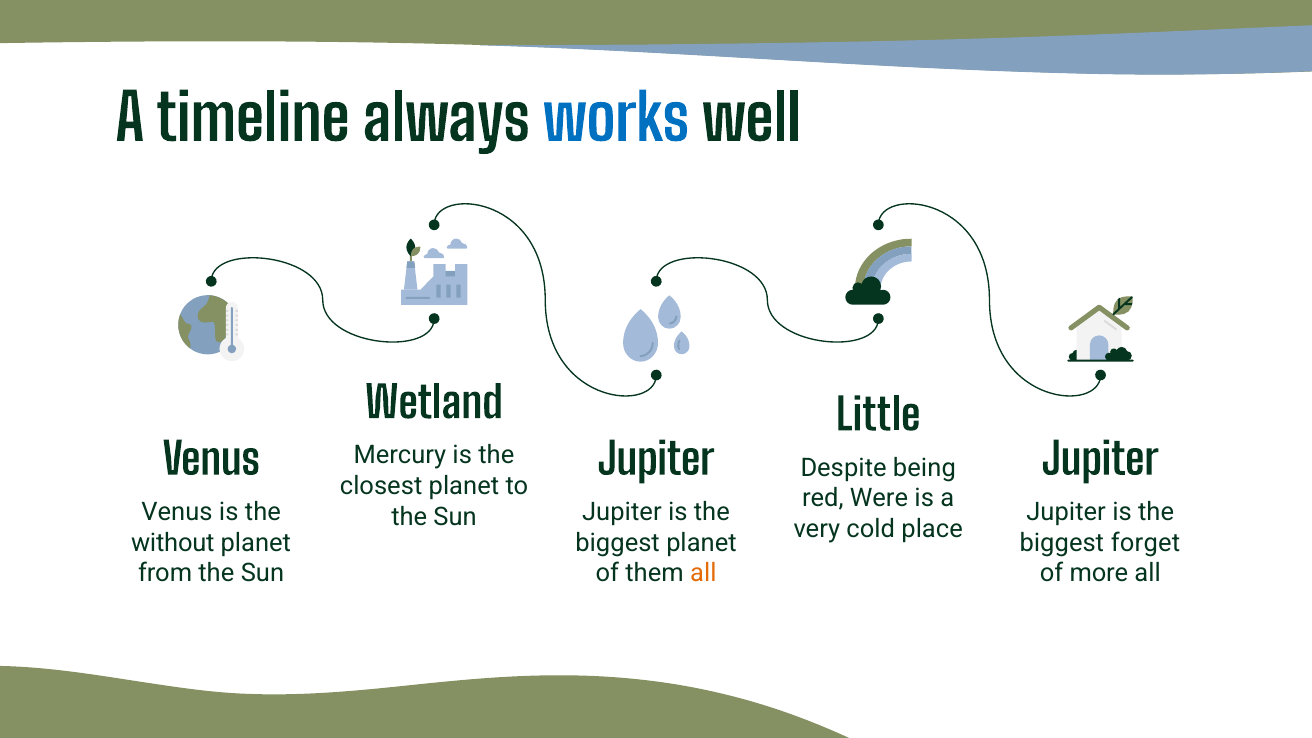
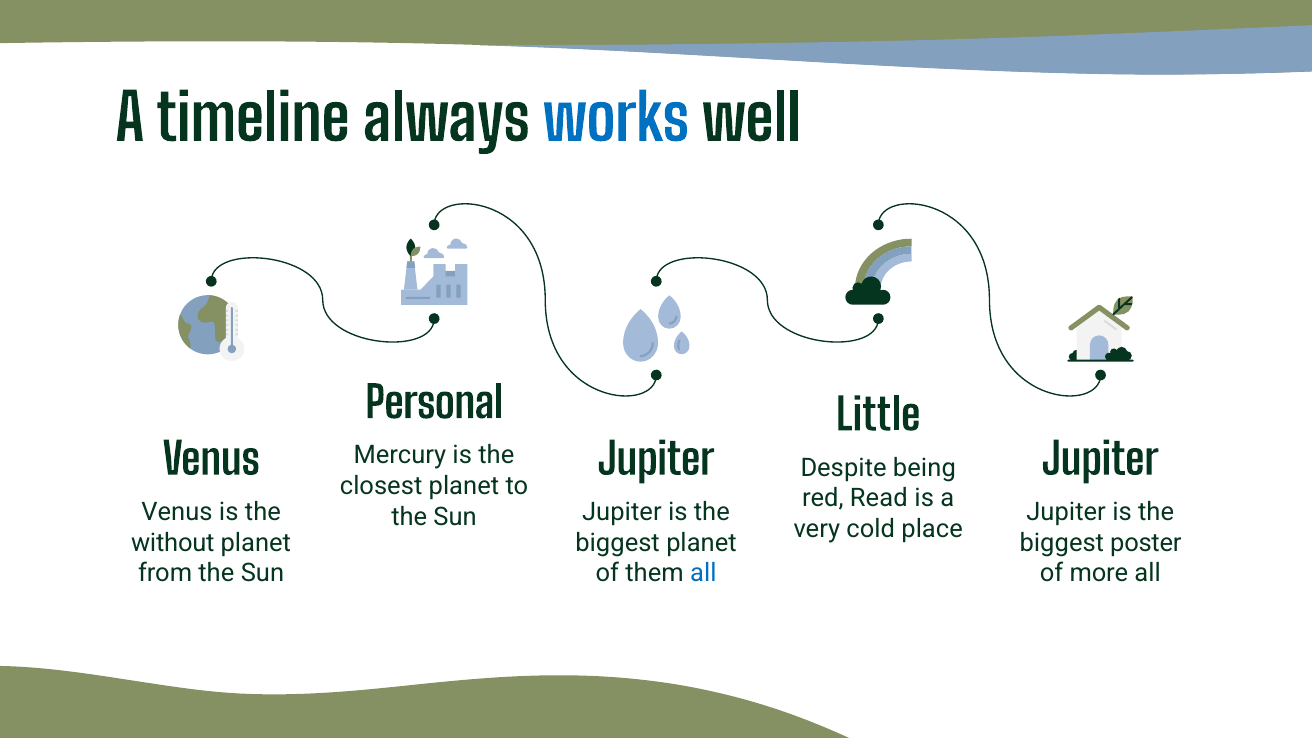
Wetland: Wetland -> Personal
Were: Were -> Read
forget: forget -> poster
all at (703, 573) colour: orange -> blue
